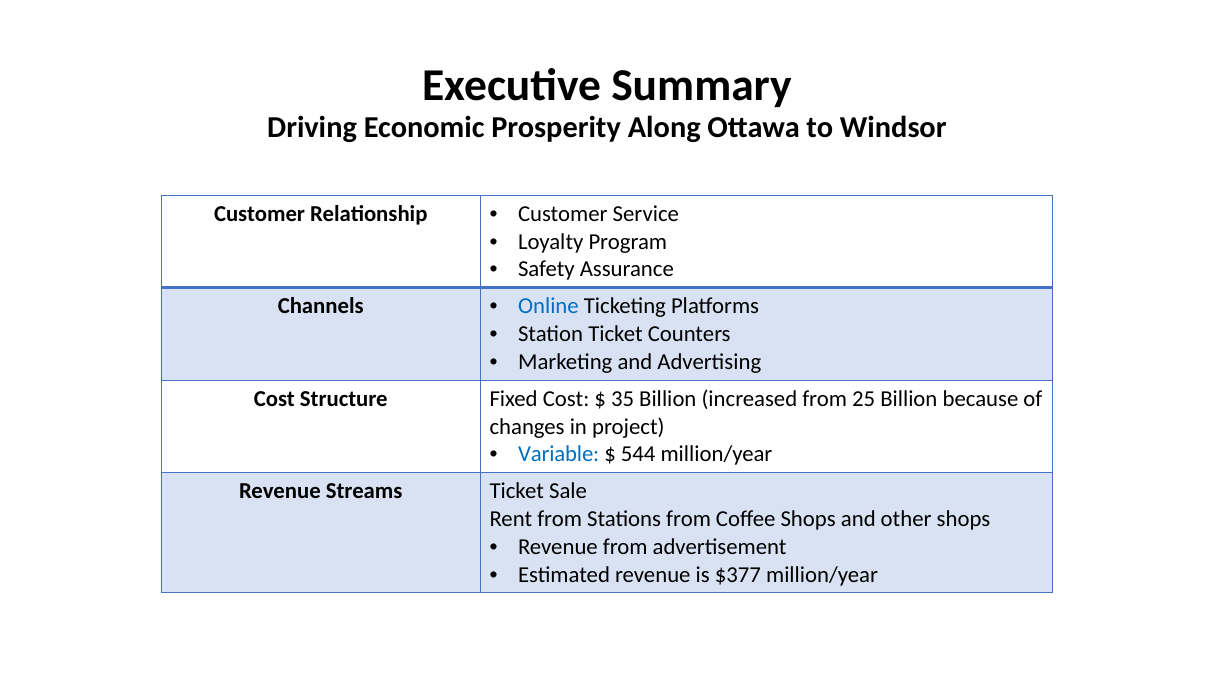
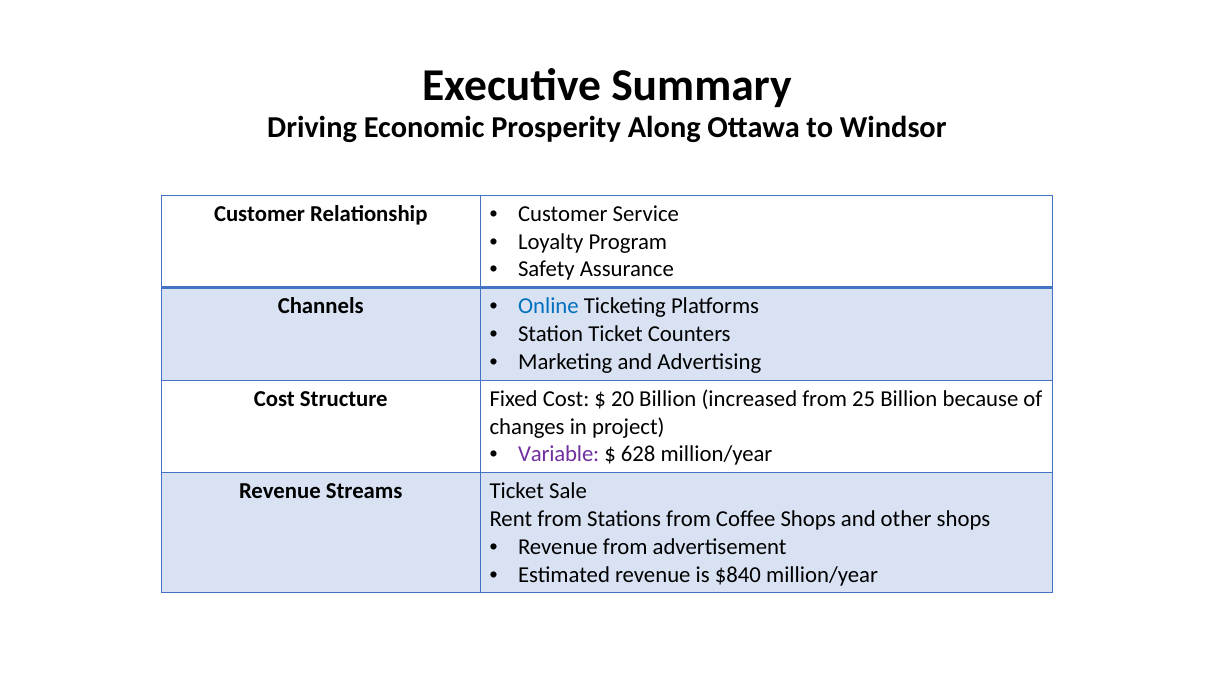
35: 35 -> 20
Variable colour: blue -> purple
544: 544 -> 628
$377: $377 -> $840
